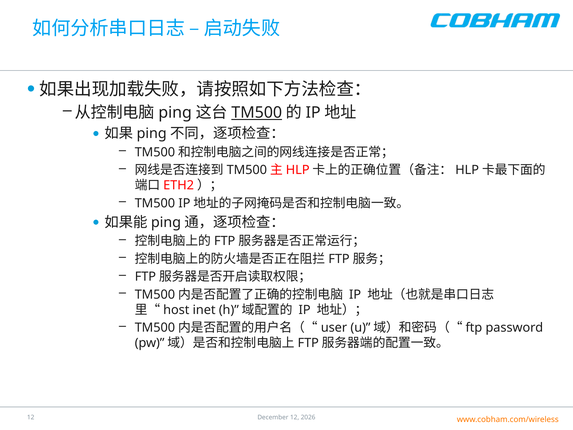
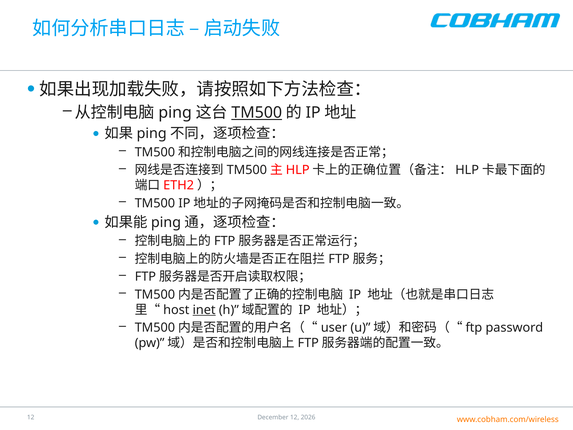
inet underline: none -> present
